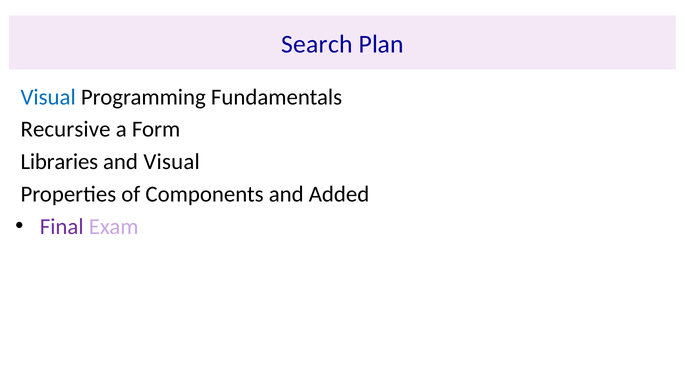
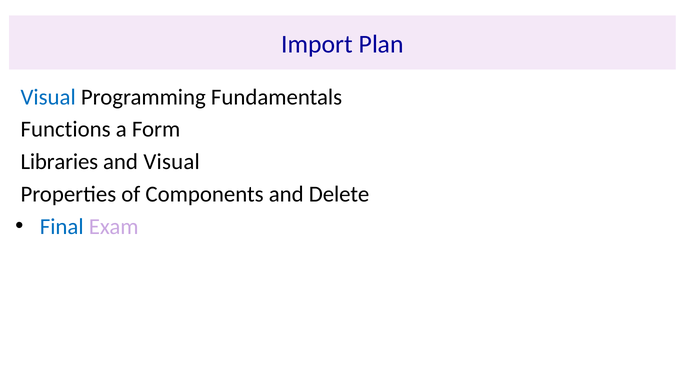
Search: Search -> Import
Recursive: Recursive -> Functions
Added: Added -> Delete
Final colour: purple -> blue
